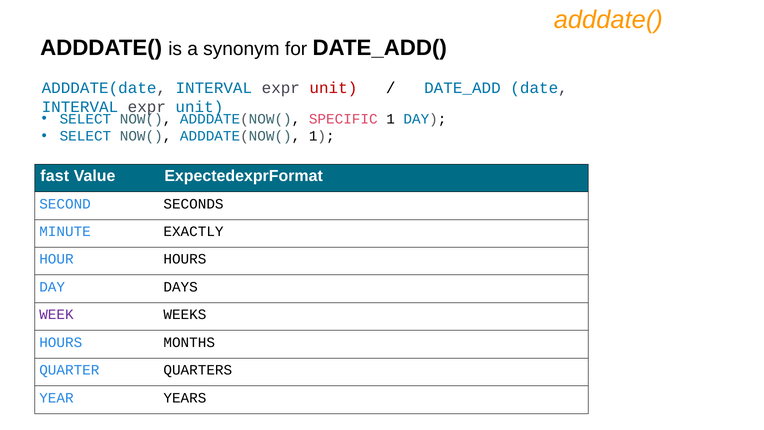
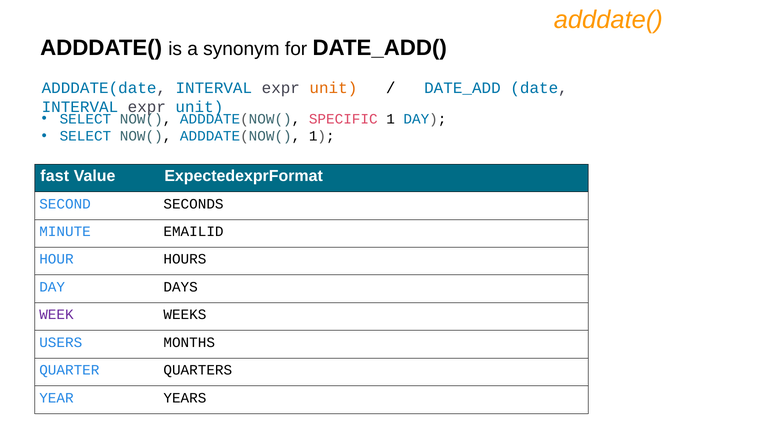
unit at (333, 88) colour: red -> orange
EXACTLY: EXACTLY -> EMAILID
HOURS at (61, 342): HOURS -> USERS
